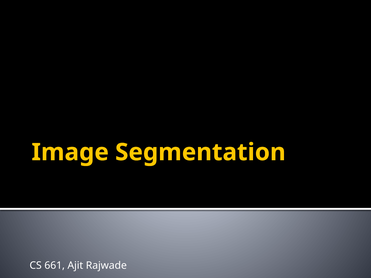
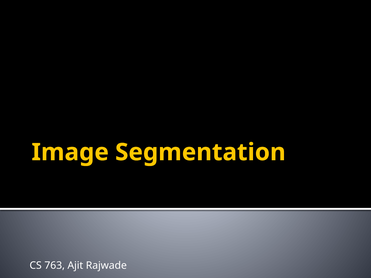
661: 661 -> 763
